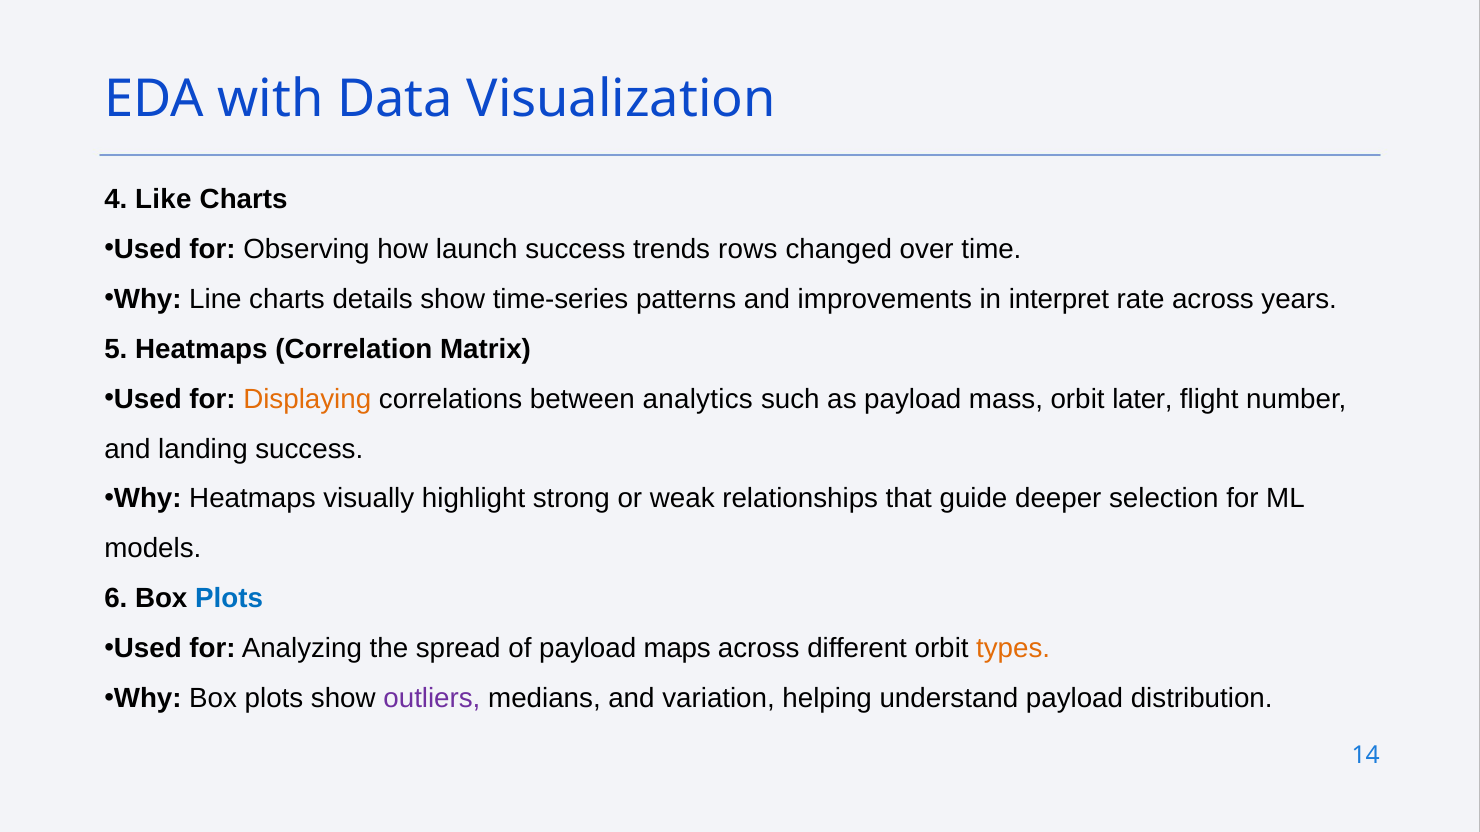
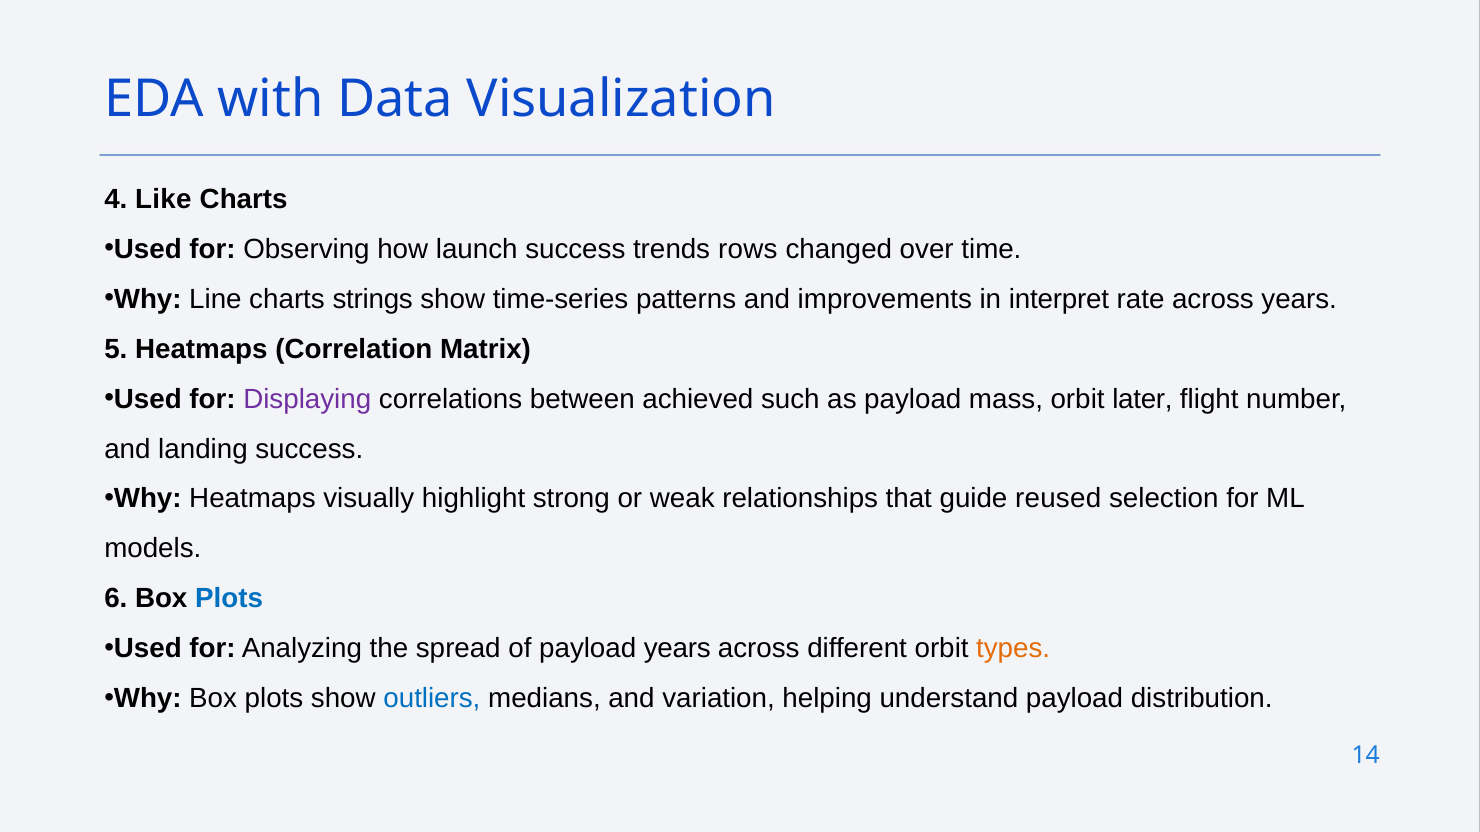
details: details -> strings
Displaying colour: orange -> purple
analytics: analytics -> achieved
deeper: deeper -> reused
payload maps: maps -> years
outliers colour: purple -> blue
